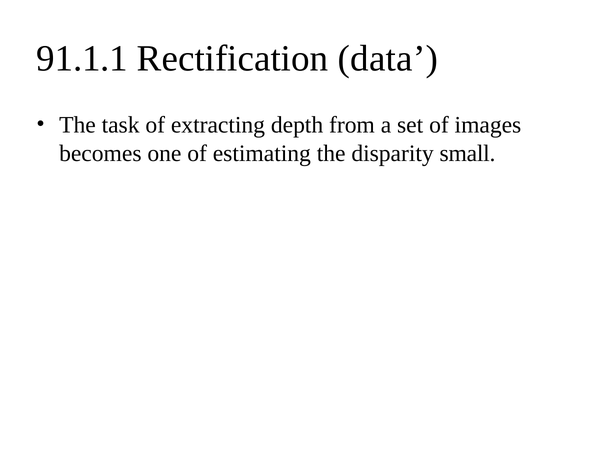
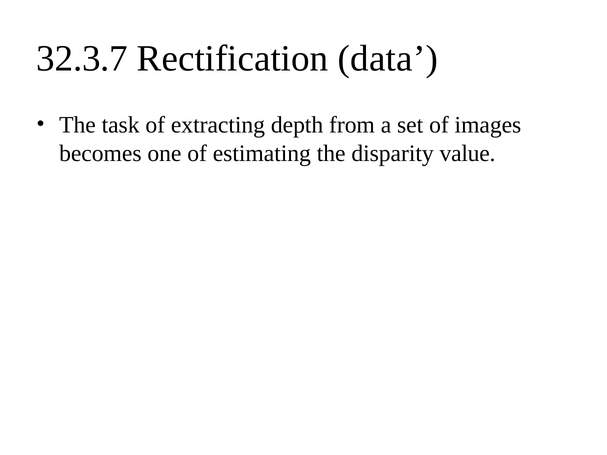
91.1.1: 91.1.1 -> 32.3.7
small: small -> value
